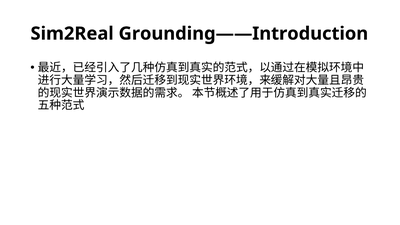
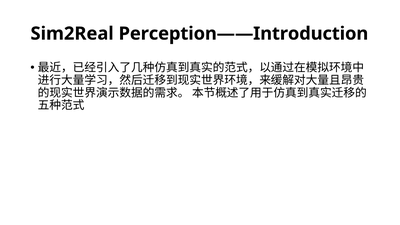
Grounding——Introduction: Grounding——Introduction -> Perception——Introduction
